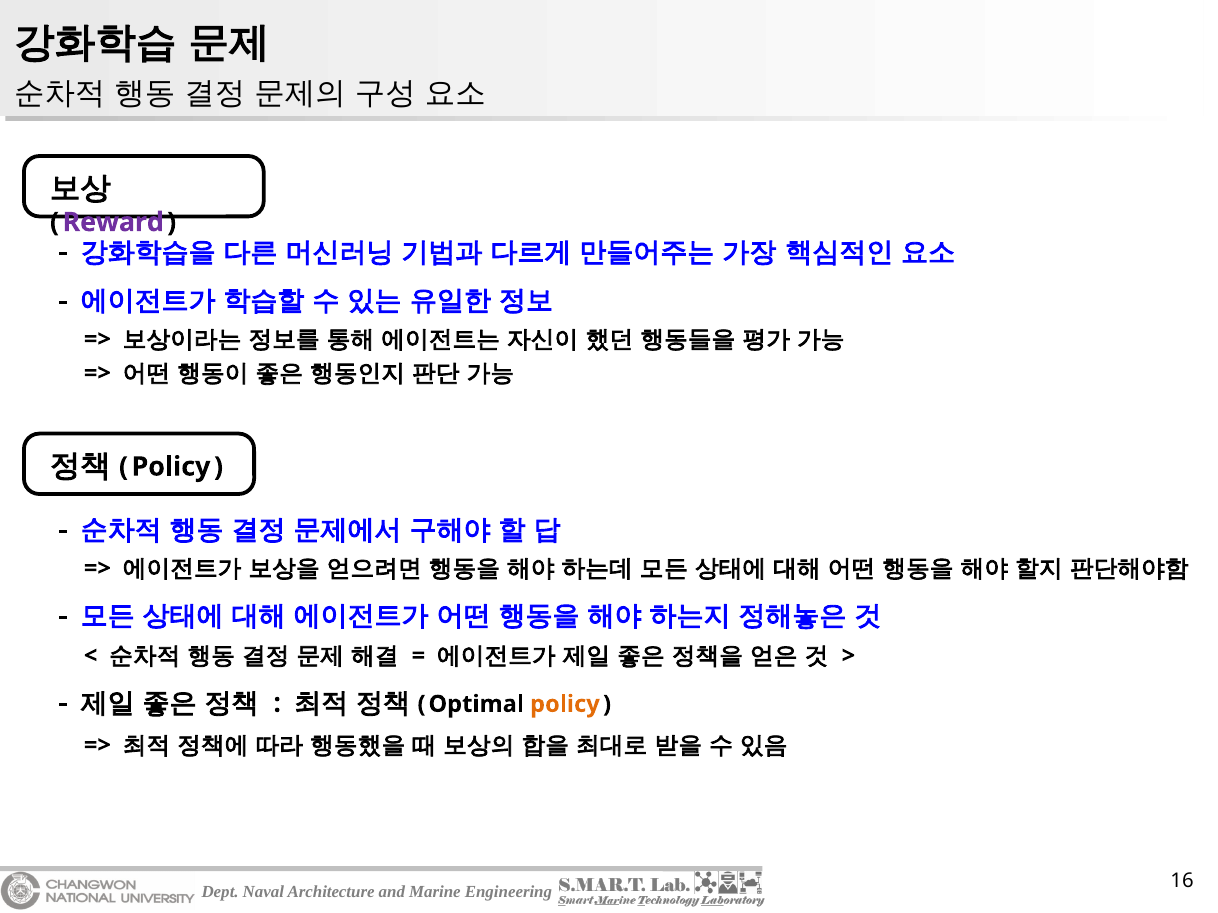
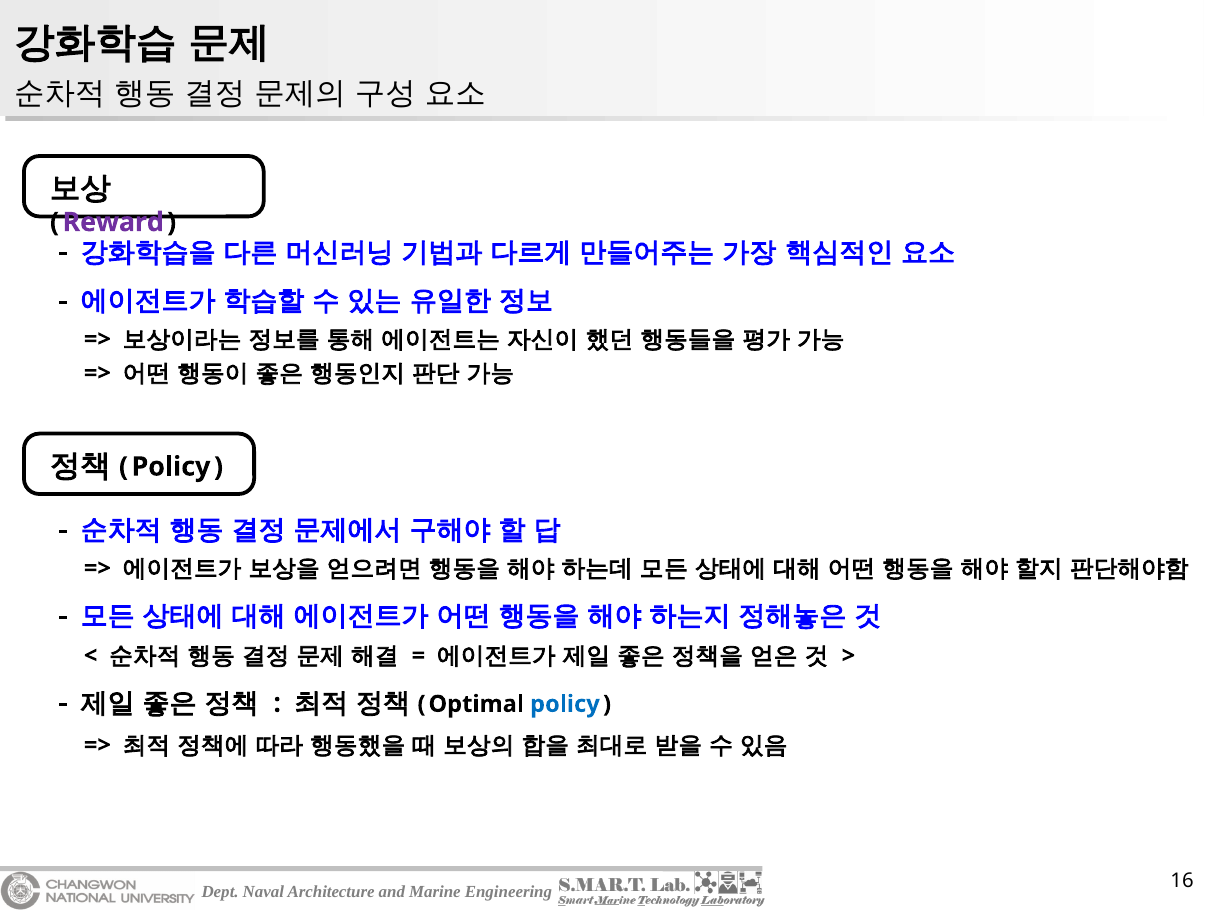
policy at (565, 704) colour: orange -> blue
